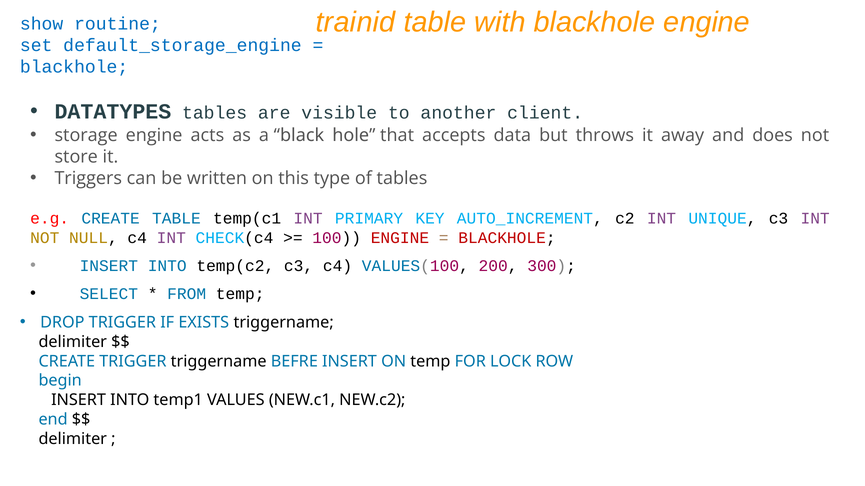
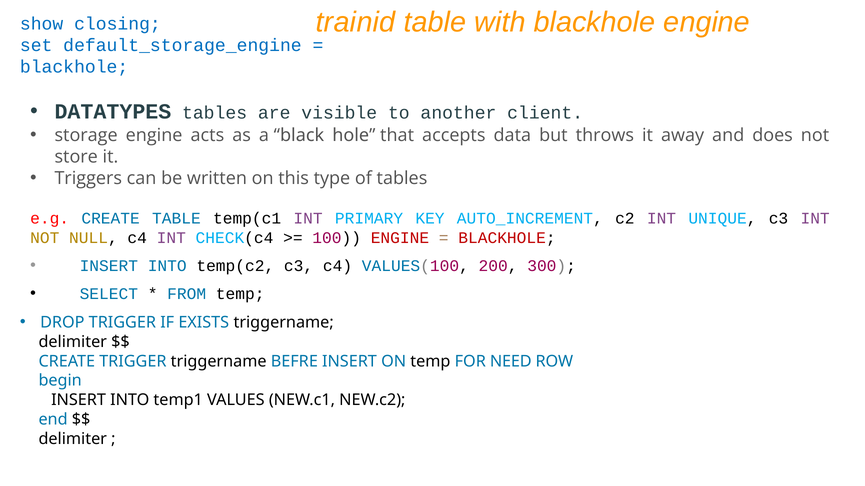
routine: routine -> closing
LOCK: LOCK -> NEED
